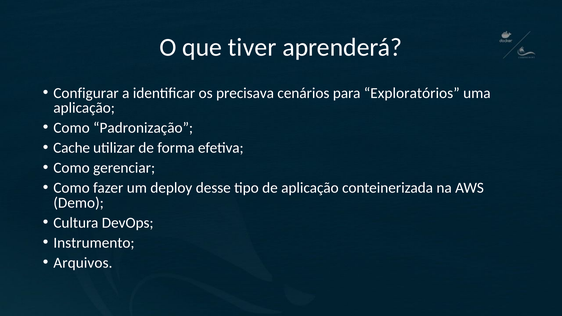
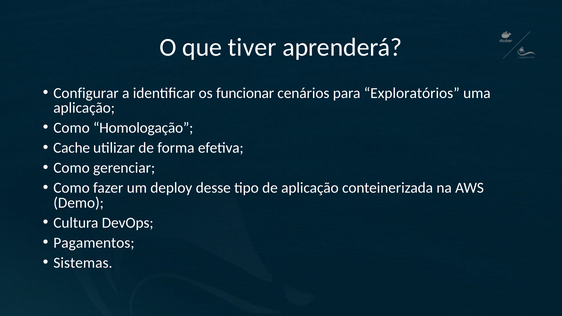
precisava: precisava -> funcionar
Padronização: Padronização -> Homologação
Instrumento: Instrumento -> Pagamentos
Arquivos: Arquivos -> Sistemas
